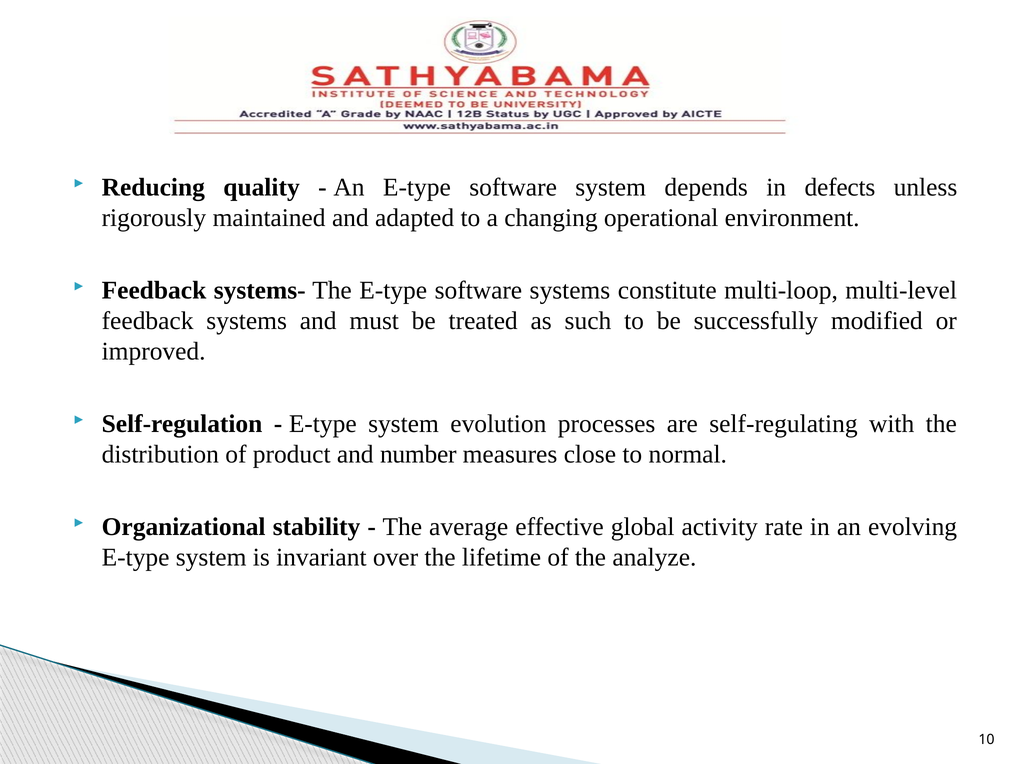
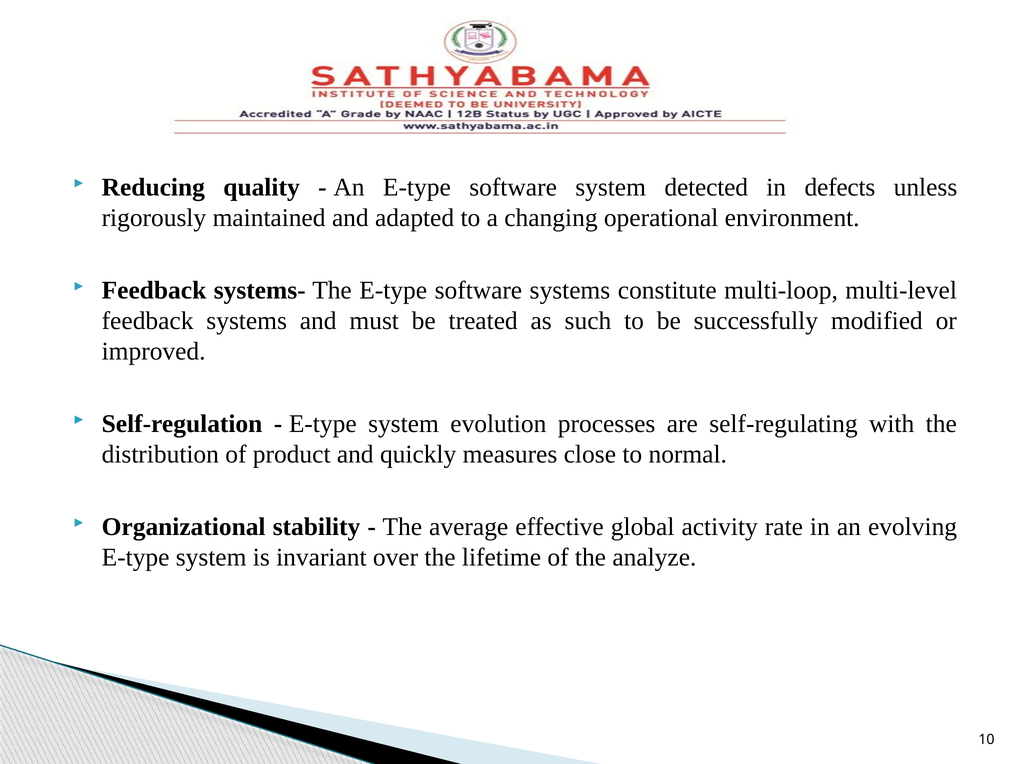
depends: depends -> detected
number: number -> quickly
